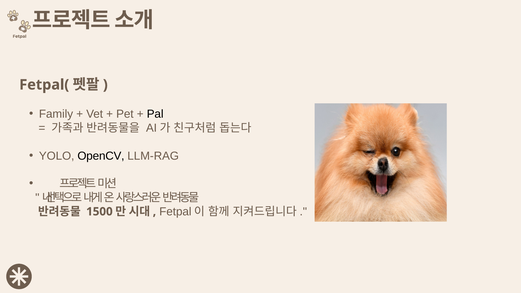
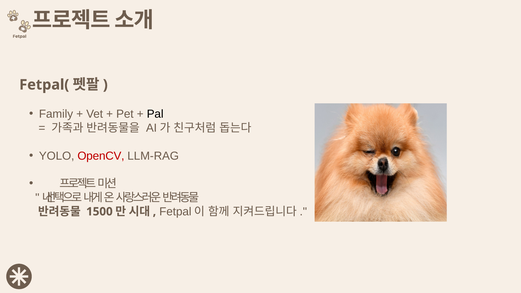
OpenCV colour: black -> red
